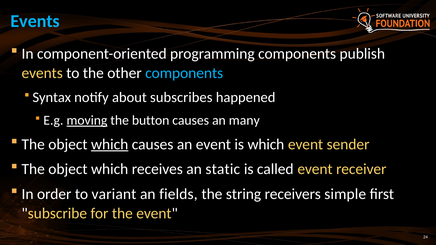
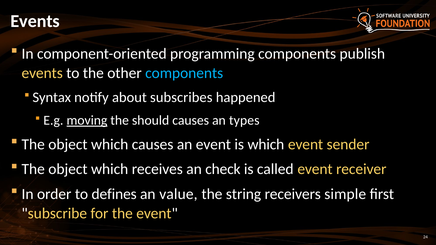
Events at (35, 21) colour: light blue -> white
button: button -> should
many: many -> types
which at (110, 144) underline: present -> none
static: static -> check
variant: variant -> defines
fields: fields -> value
